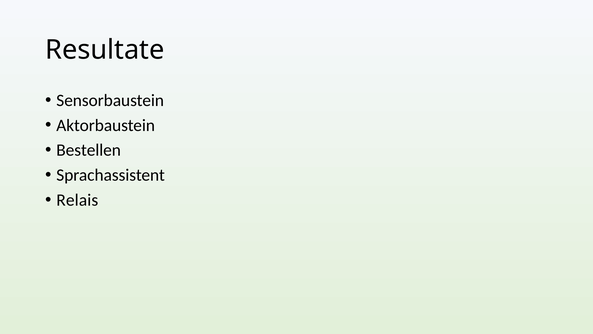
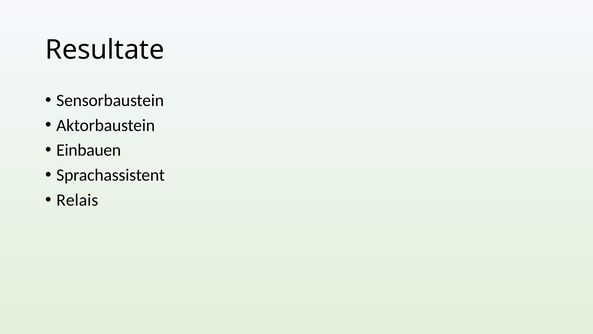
Bestellen: Bestellen -> Einbauen
